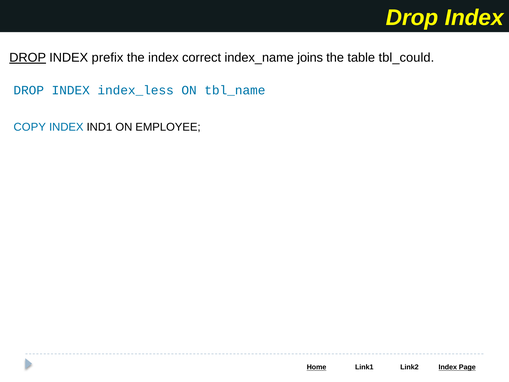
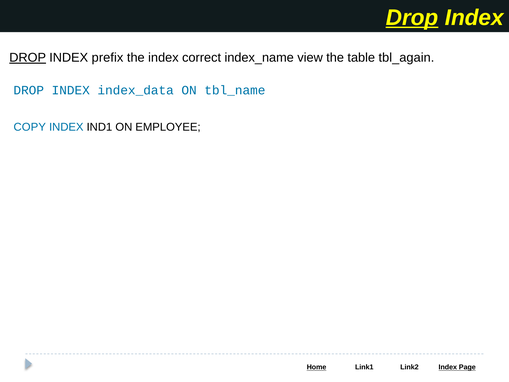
Drop at (412, 18) underline: none -> present
joins: joins -> view
tbl_could: tbl_could -> tbl_again
index_less: index_less -> index_data
